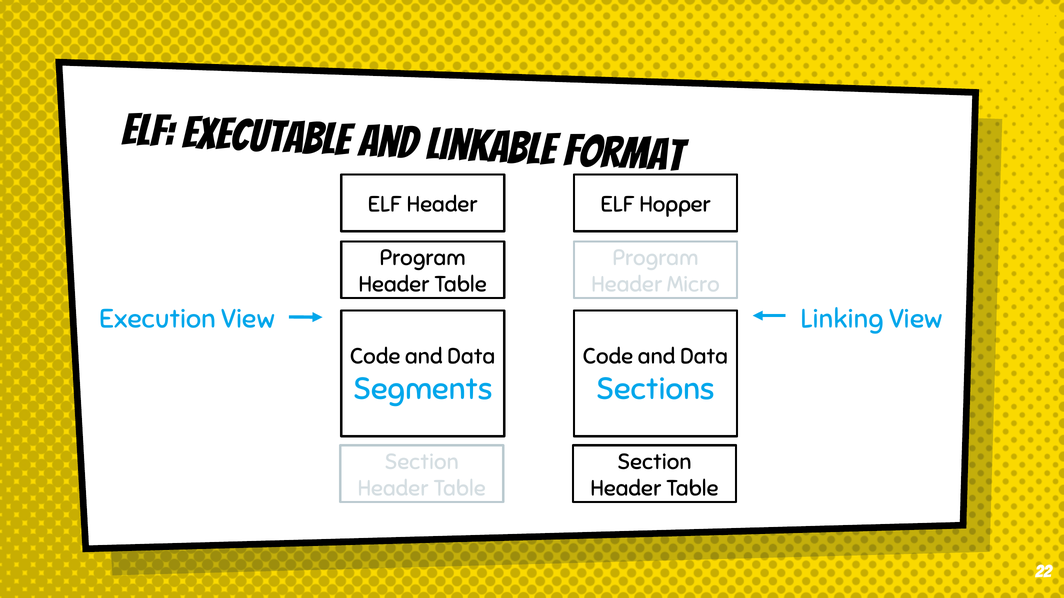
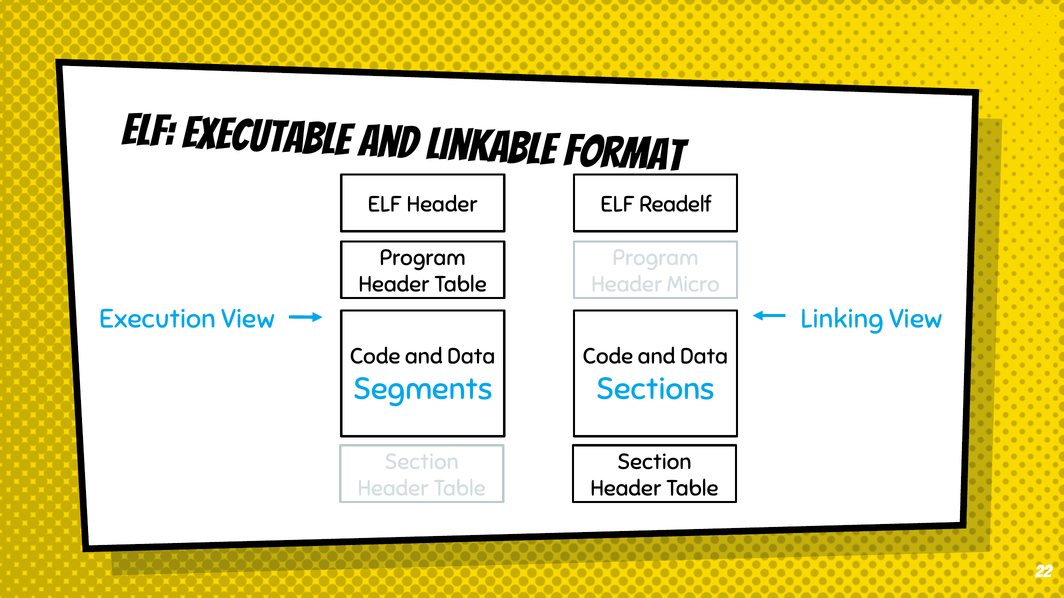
Hopper: Hopper -> Readelf
